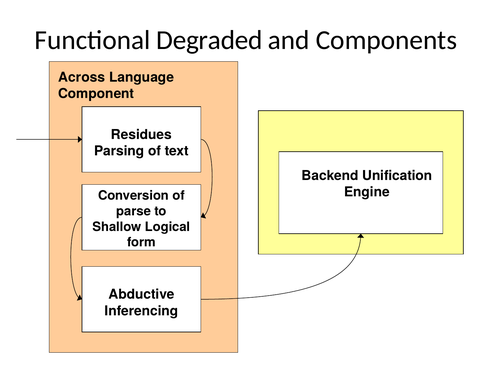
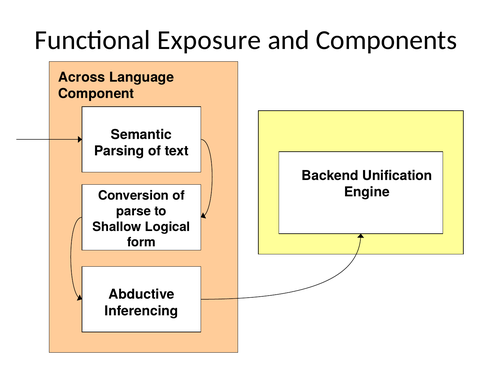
Degraded: Degraded -> Exposure
Residues: Residues -> Semantic
